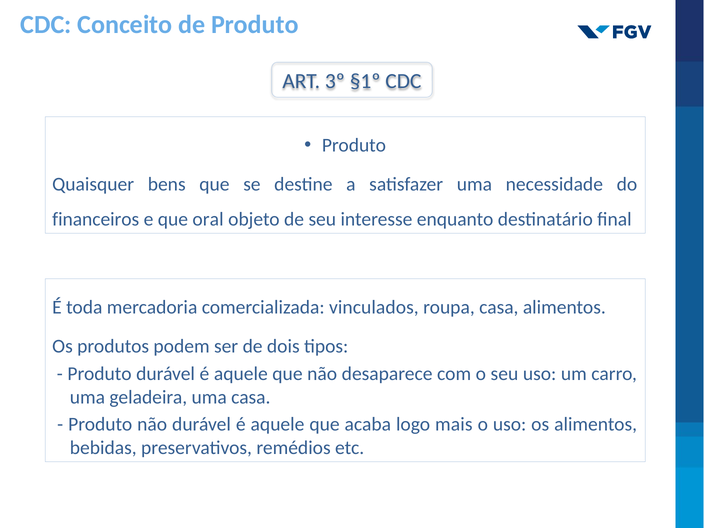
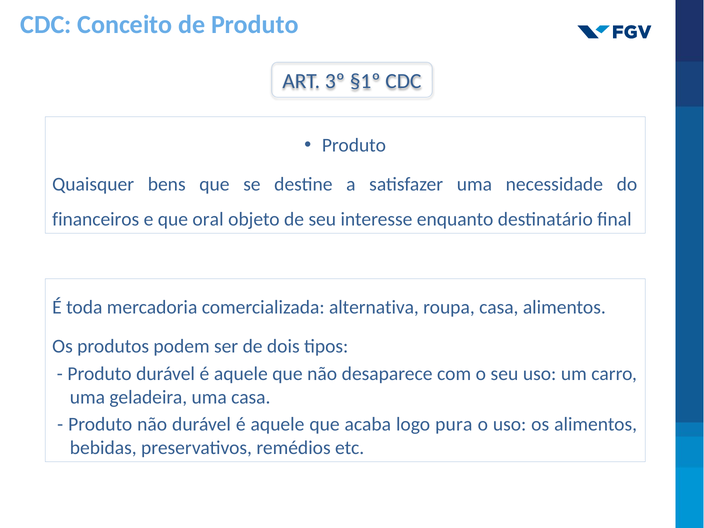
vinculados: vinculados -> alternativa
mais: mais -> pura
